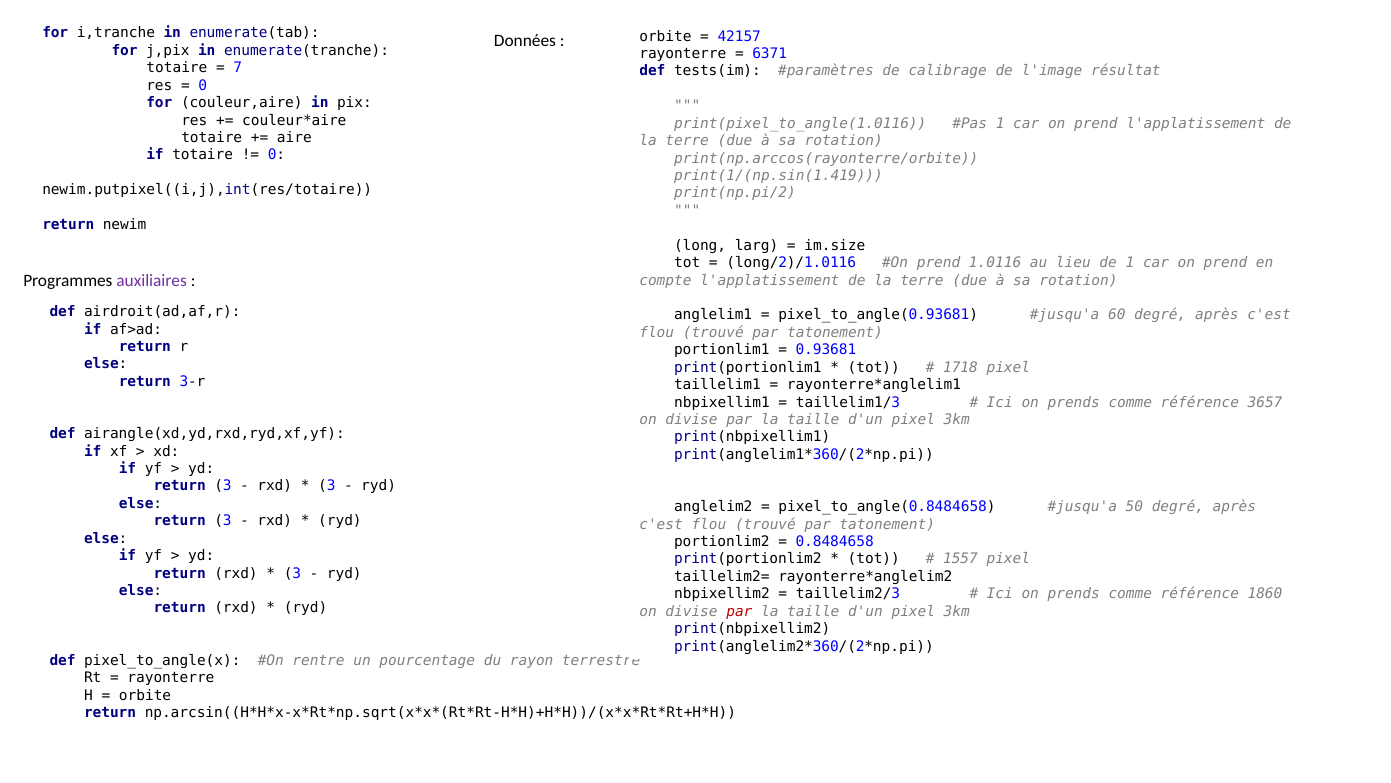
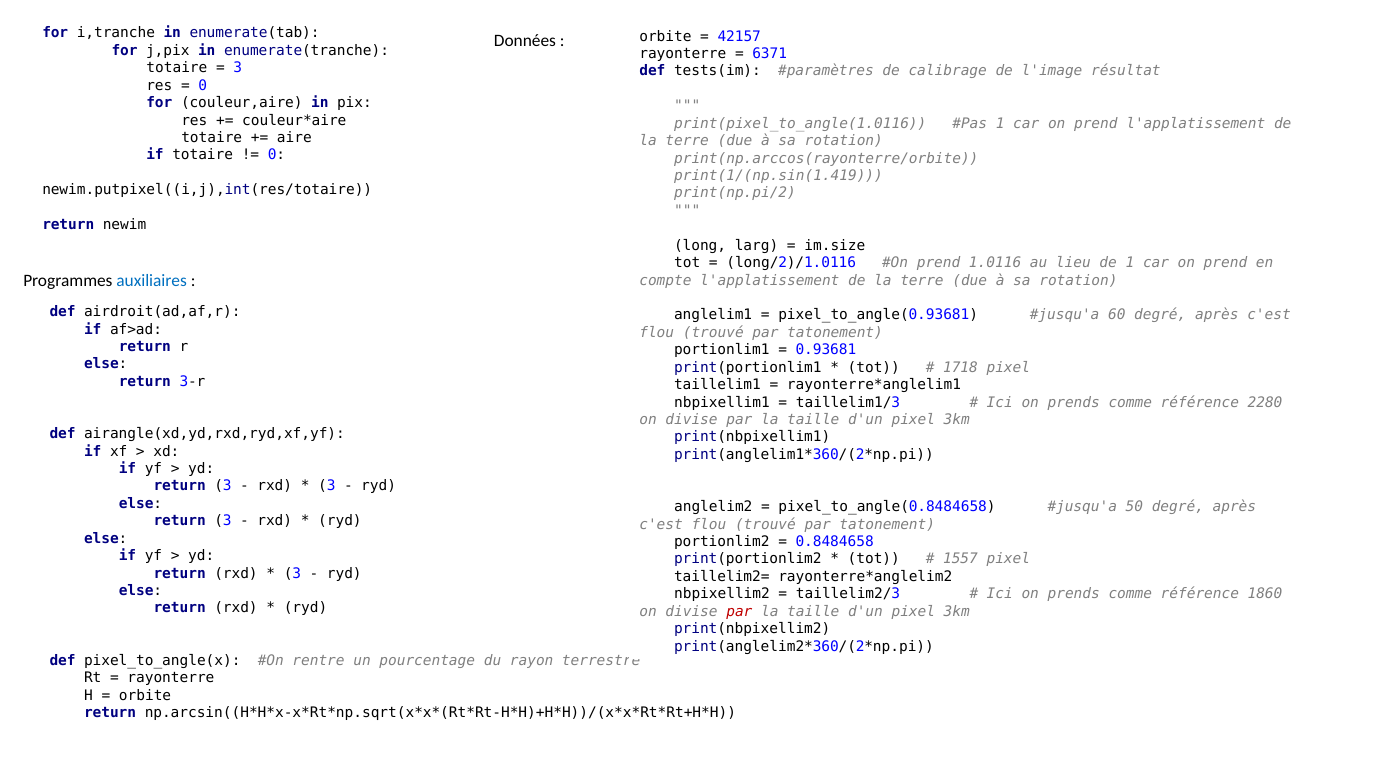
7 at (238, 68): 7 -> 3
auxiliaires colour: purple -> blue
3657: 3657 -> 2280
